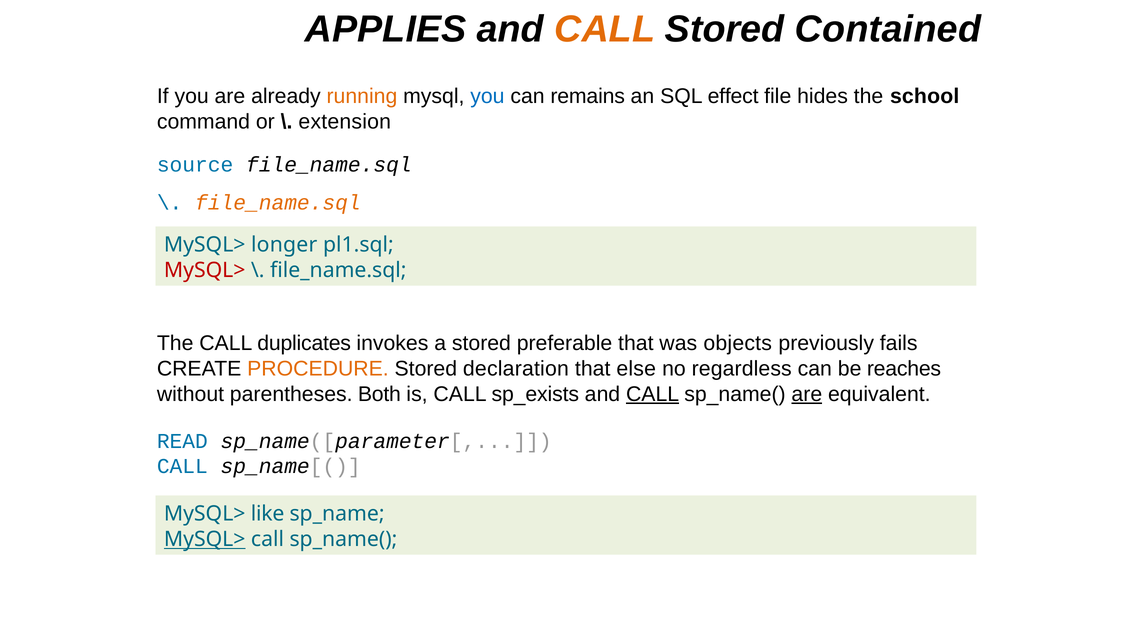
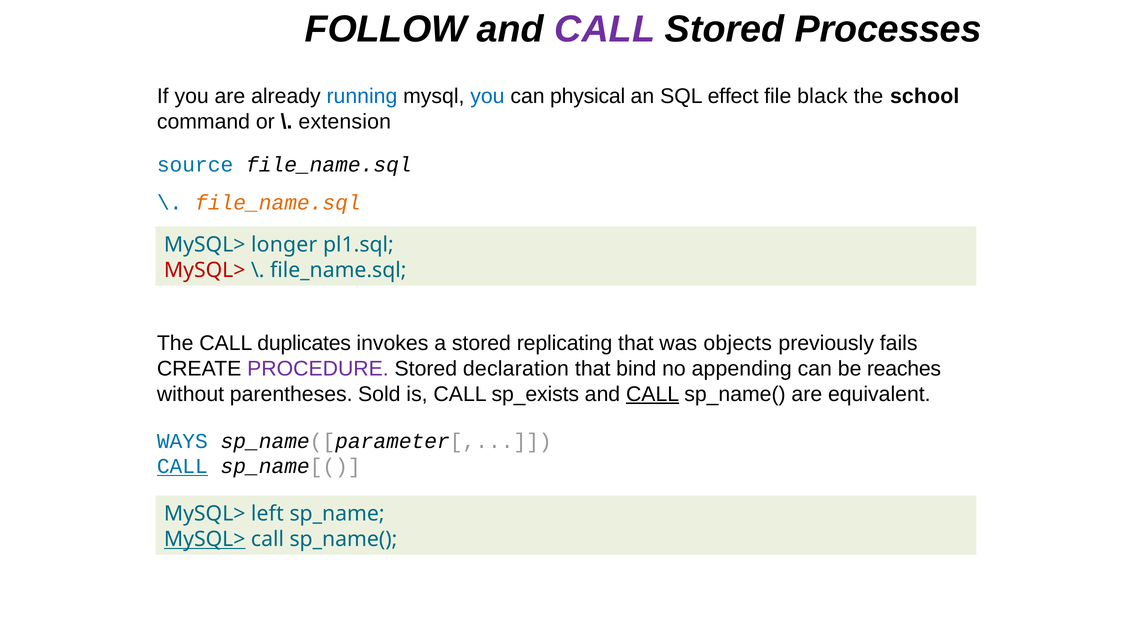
APPLIES: APPLIES -> FOLLOW
CALL at (605, 29) colour: orange -> purple
Contained: Contained -> Processes
running colour: orange -> blue
remains: remains -> physical
hides: hides -> black
preferable: preferable -> replicating
PROCEDURE colour: orange -> purple
else: else -> bind
regardless: regardless -> appending
Both: Both -> Sold
are at (807, 394) underline: present -> none
READ: READ -> WAYS
CALL at (182, 466) underline: none -> present
like: like -> left
